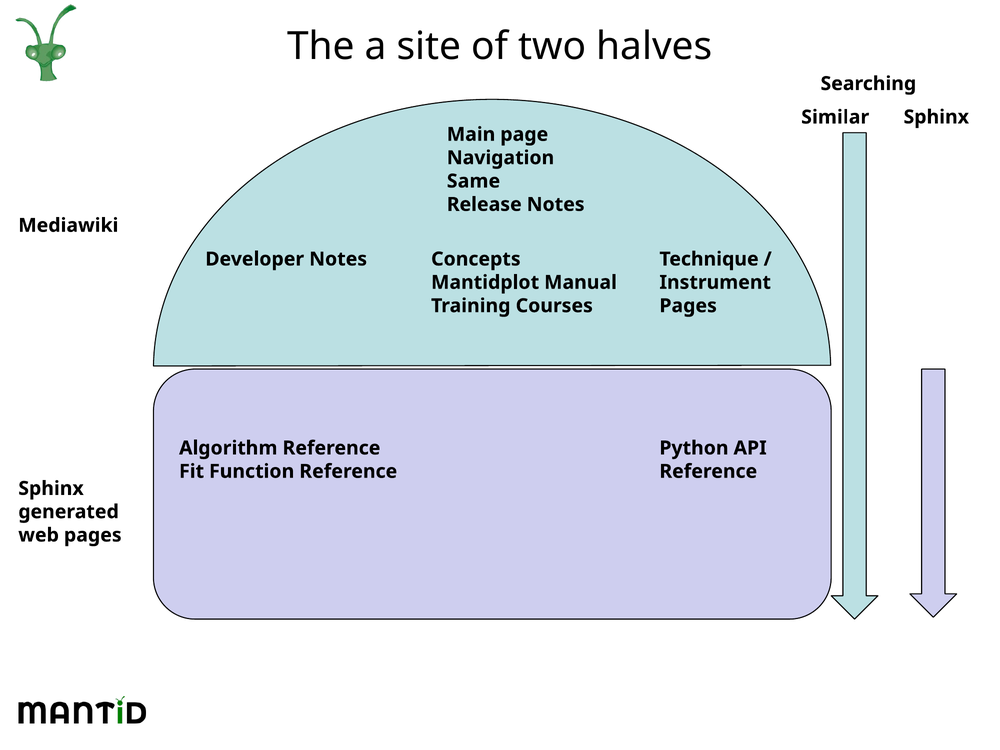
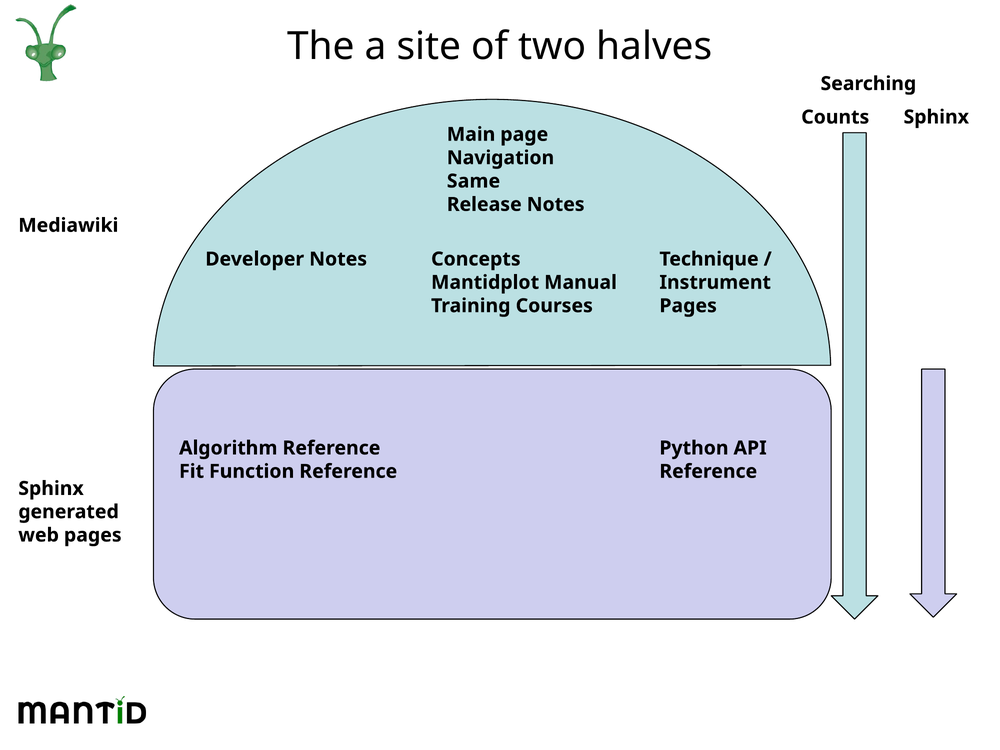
Similar: Similar -> Counts
